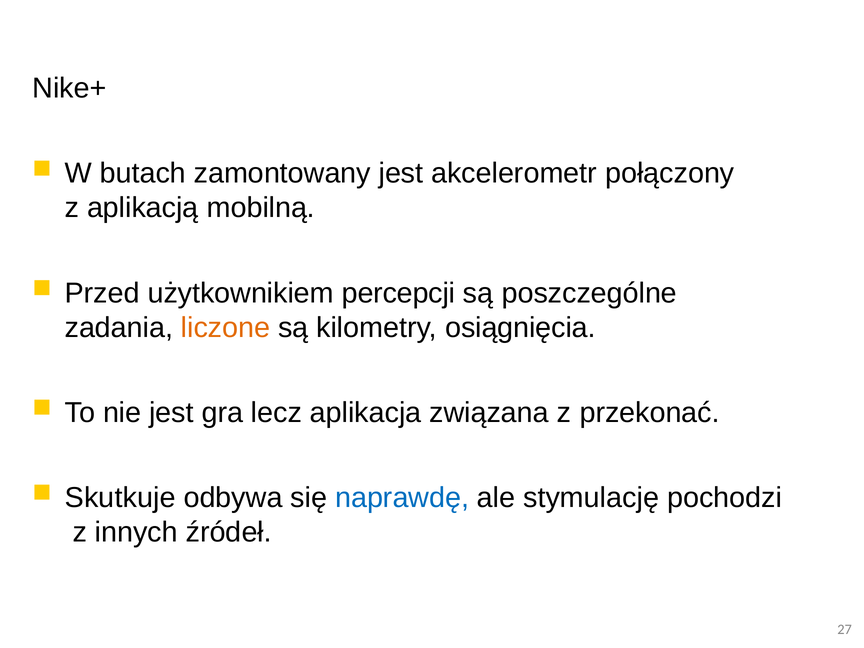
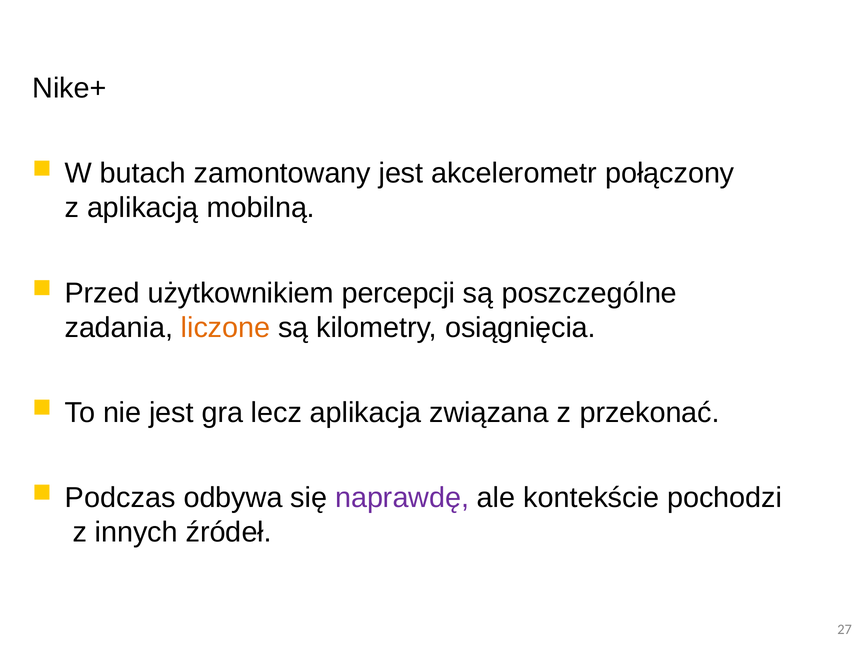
Skutkuje: Skutkuje -> Podczas
naprawdę colour: blue -> purple
stymulację: stymulację -> kontekście
